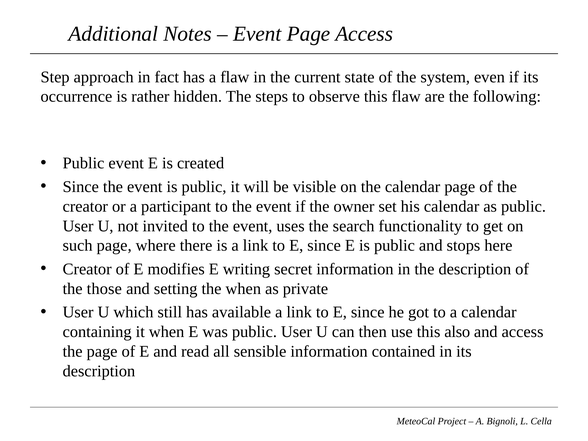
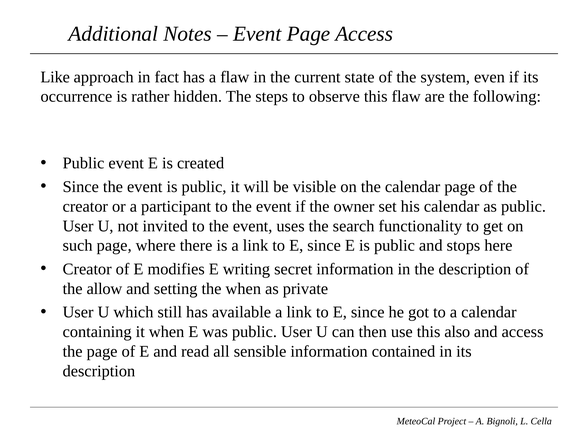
Step: Step -> Like
those: those -> allow
